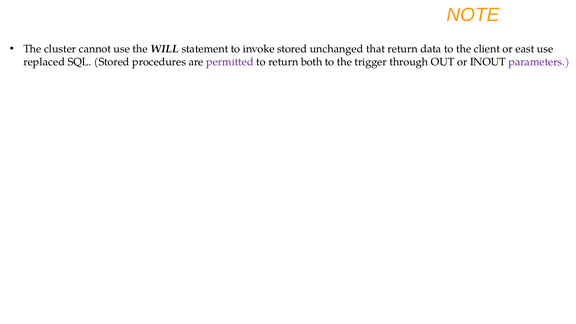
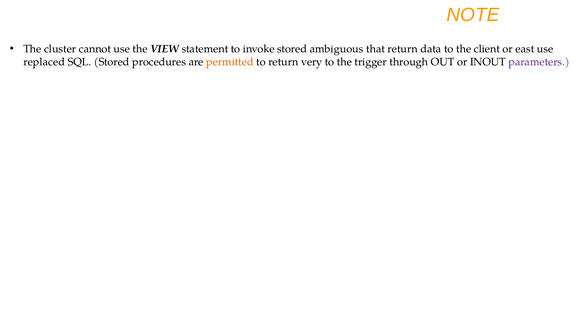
WILL: WILL -> VIEW
unchanged: unchanged -> ambiguous
permitted colour: purple -> orange
both: both -> very
